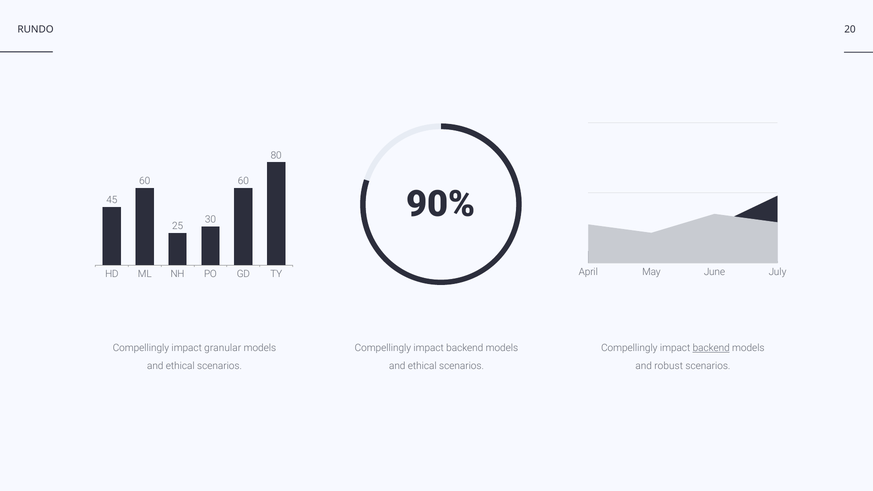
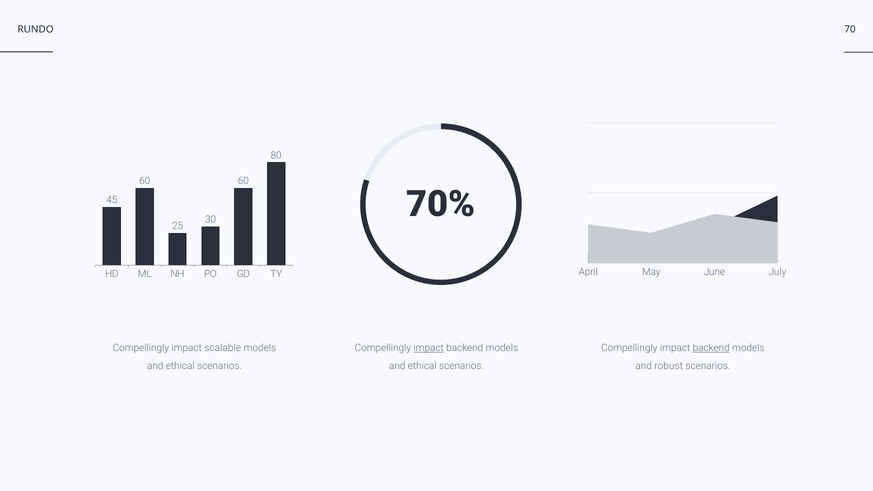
20: 20 -> 70
90%: 90% -> 70%
granular: granular -> scalable
impact at (429, 348) underline: none -> present
